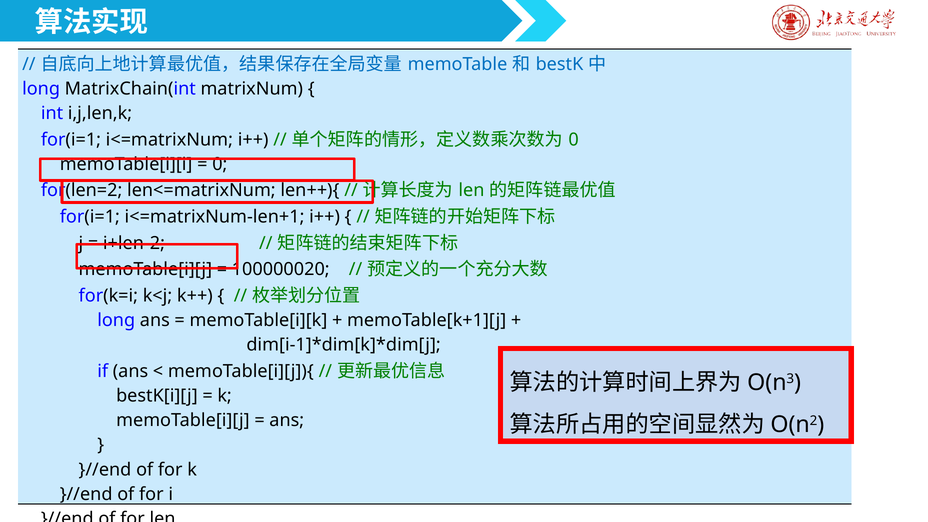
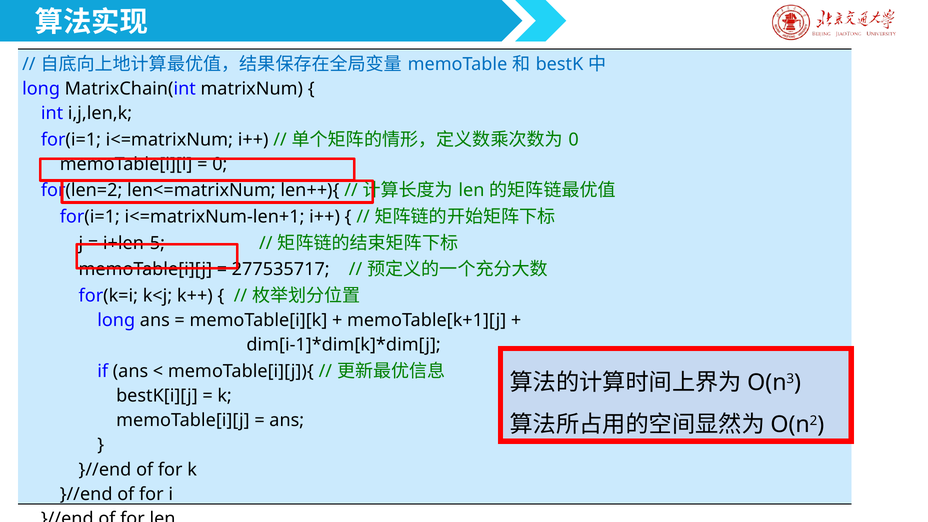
i+len-2: i+len-2 -> i+len-5
100000020: 100000020 -> 277535717
